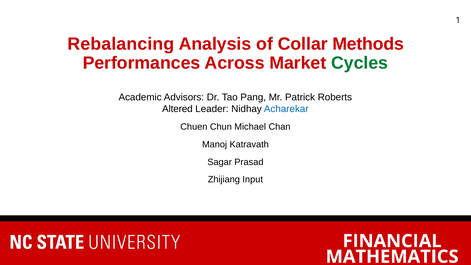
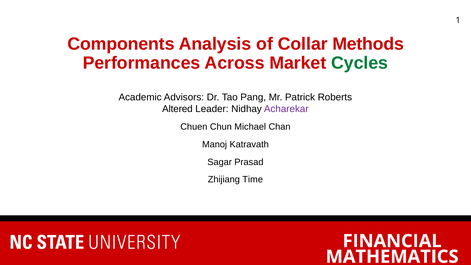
Rebalancing: Rebalancing -> Components
Acharekar colour: blue -> purple
Input: Input -> Time
